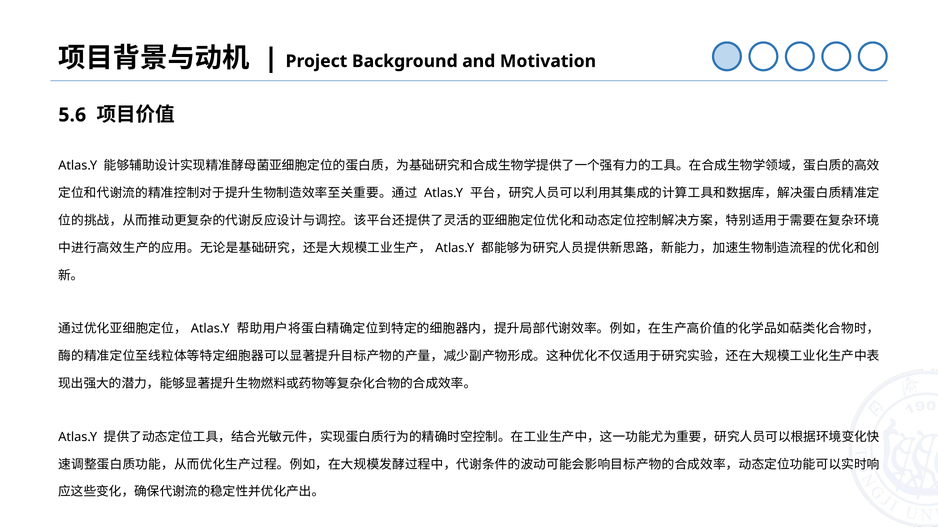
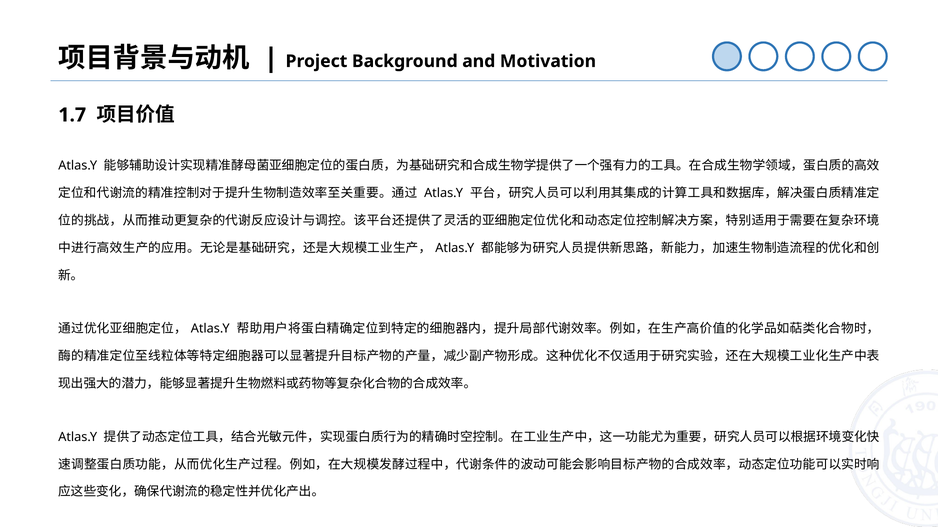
5.6: 5.6 -> 1.7
